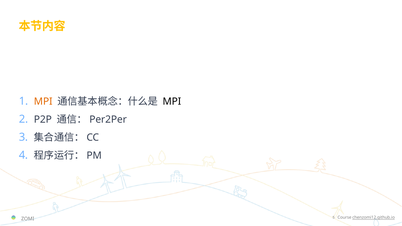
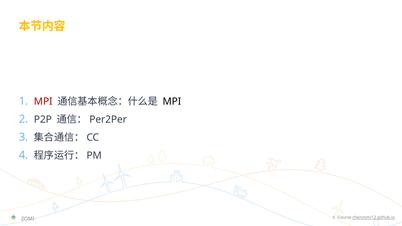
MPI at (43, 101) colour: orange -> red
